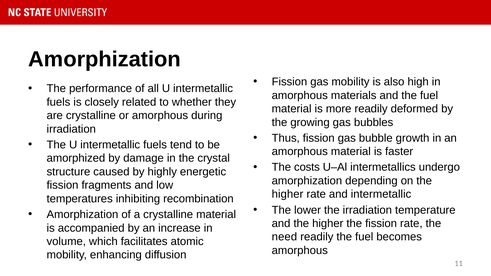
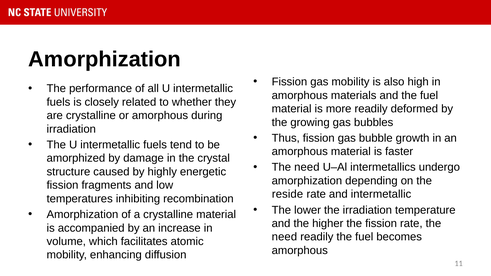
costs at (307, 167): costs -> need
higher at (288, 194): higher -> reside
